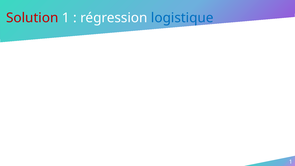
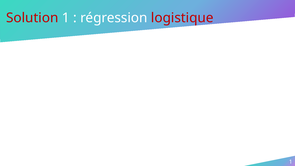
logistique colour: blue -> red
